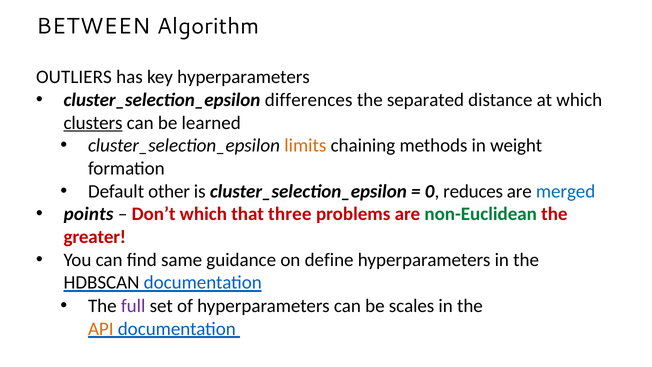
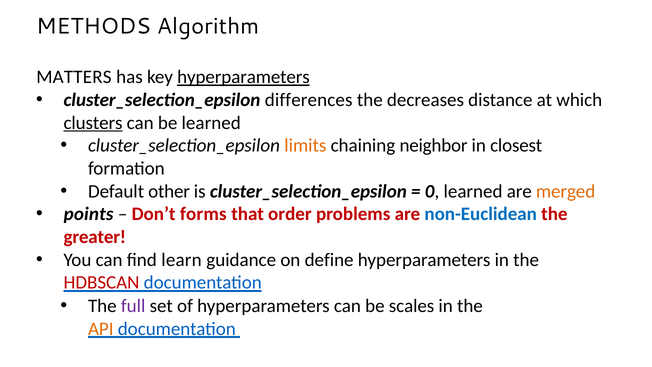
BETWEEN: BETWEEN -> METHODS
OUTLIERS: OUTLIERS -> MATTERS
hyperparameters at (244, 77) underline: none -> present
separated: separated -> decreases
methods: methods -> neighbor
weight: weight -> closest
0 reduces: reduces -> learned
merged colour: blue -> orange
Don’t which: which -> forms
three: three -> order
non-Euclidean colour: green -> blue
same: same -> learn
HDBSCAN colour: black -> red
